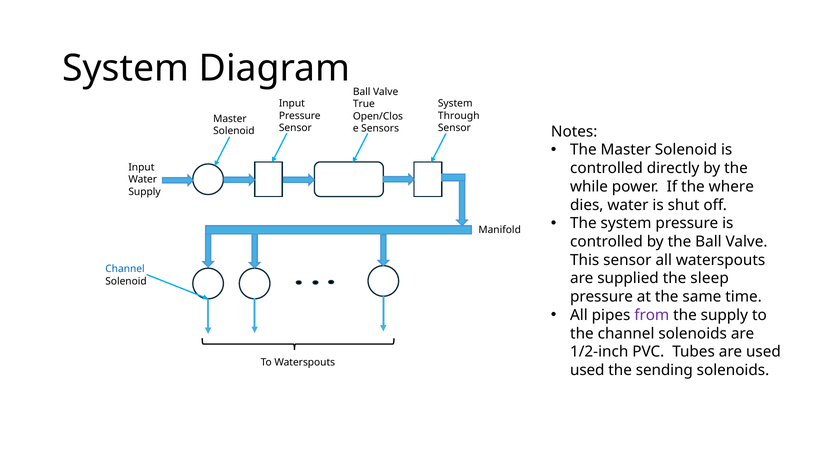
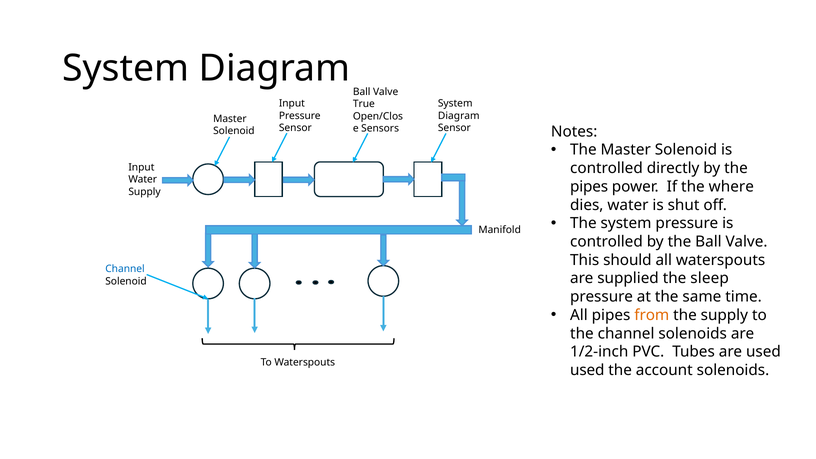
Through at (459, 116): Through -> Diagram
while at (589, 187): while -> pipes
This sensor: sensor -> should
from colour: purple -> orange
sending: sending -> account
